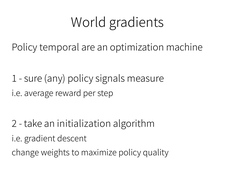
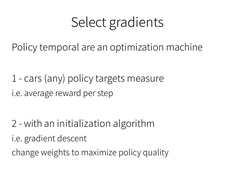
World: World -> Select
sure: sure -> cars
signals: signals -> targets
take: take -> with
